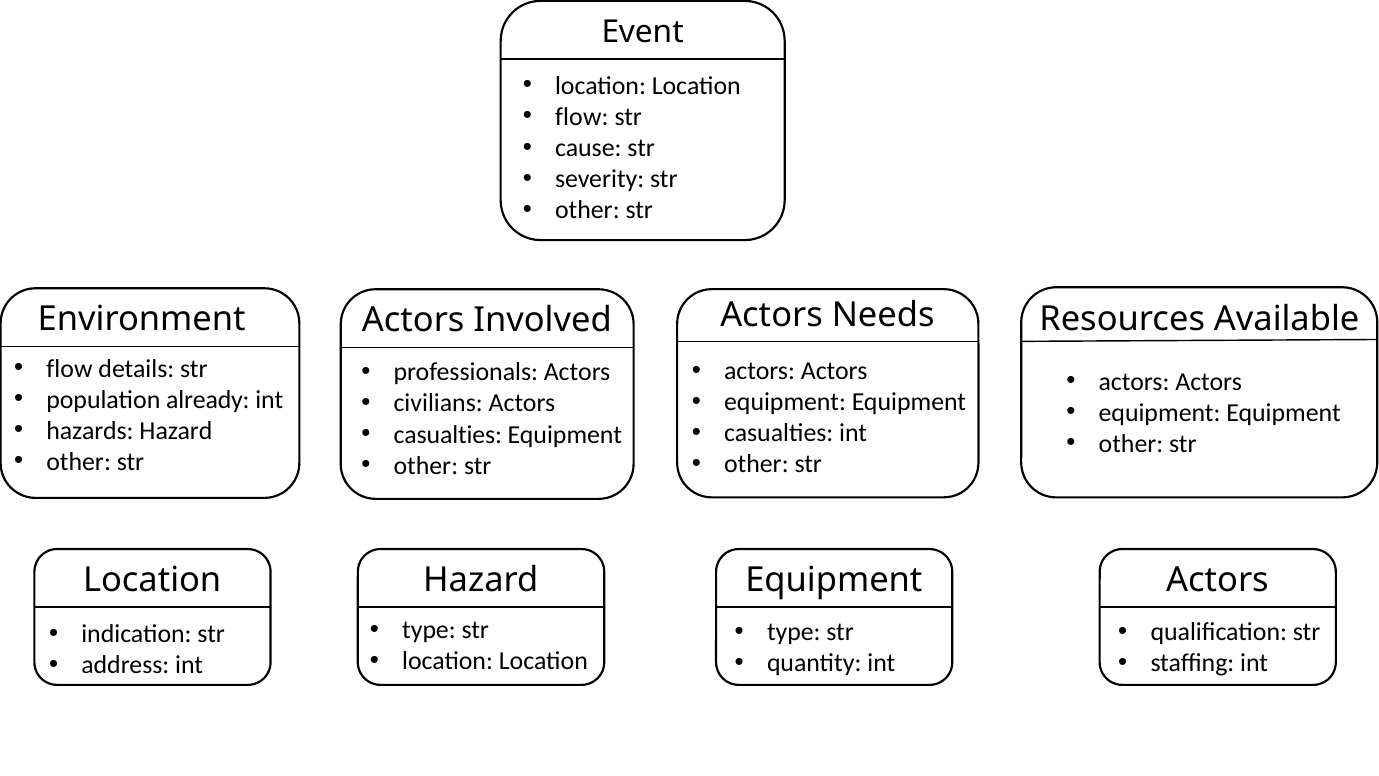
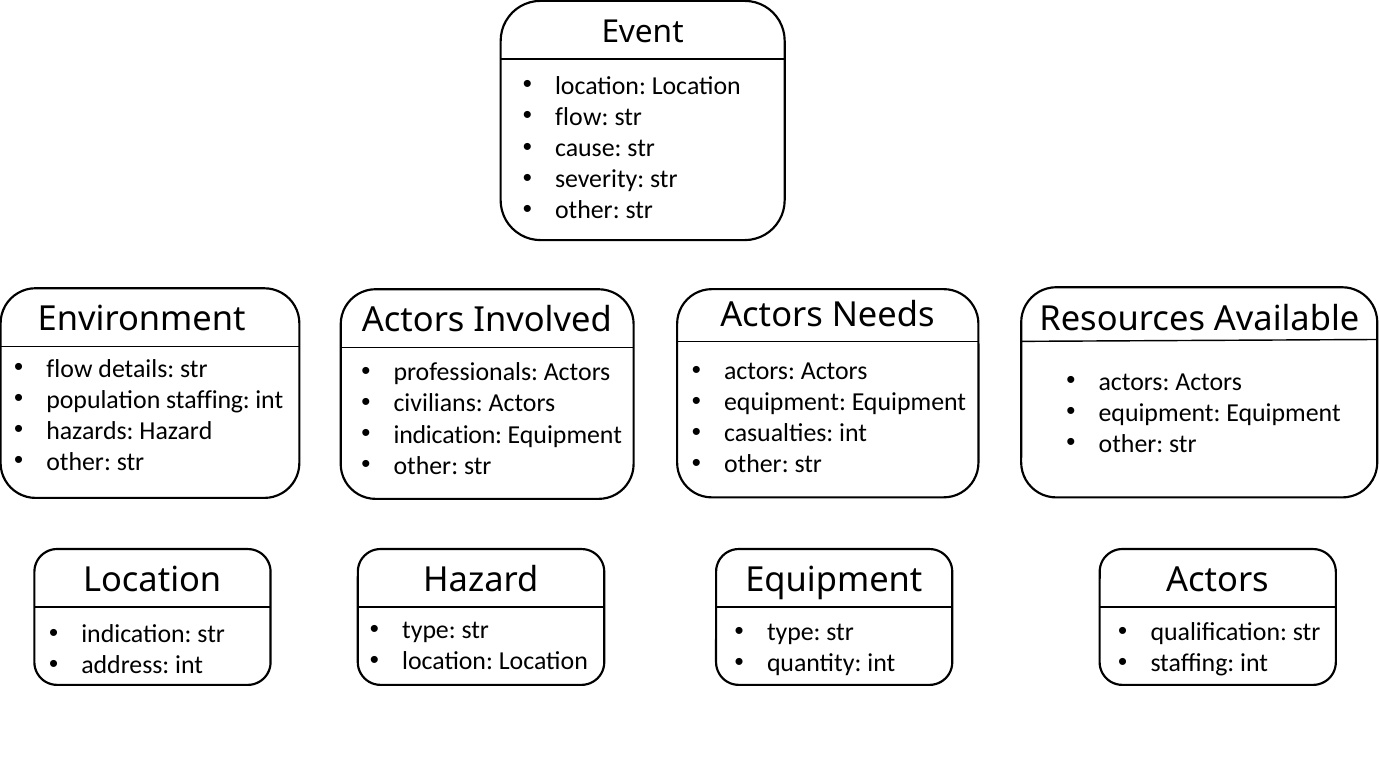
population already: already -> staffing
casualties at (448, 434): casualties -> indication
